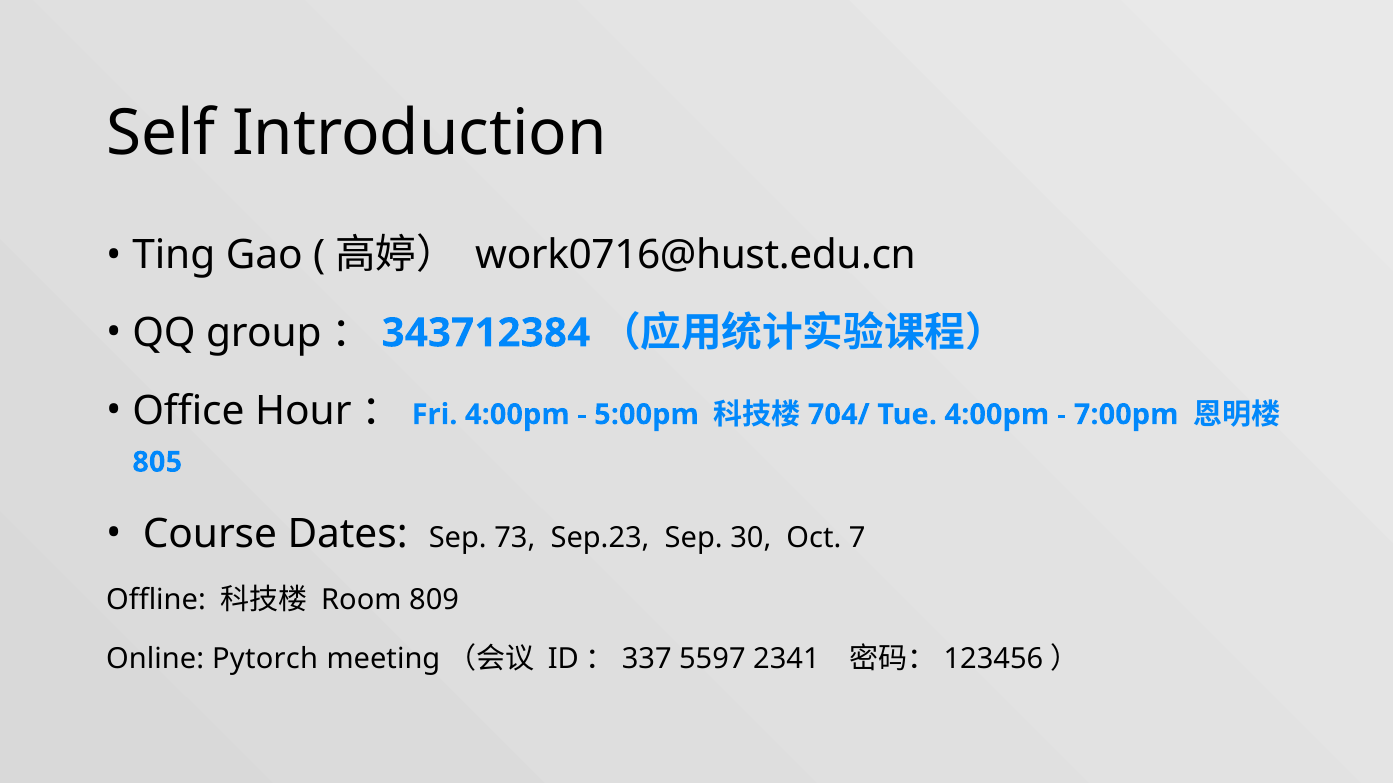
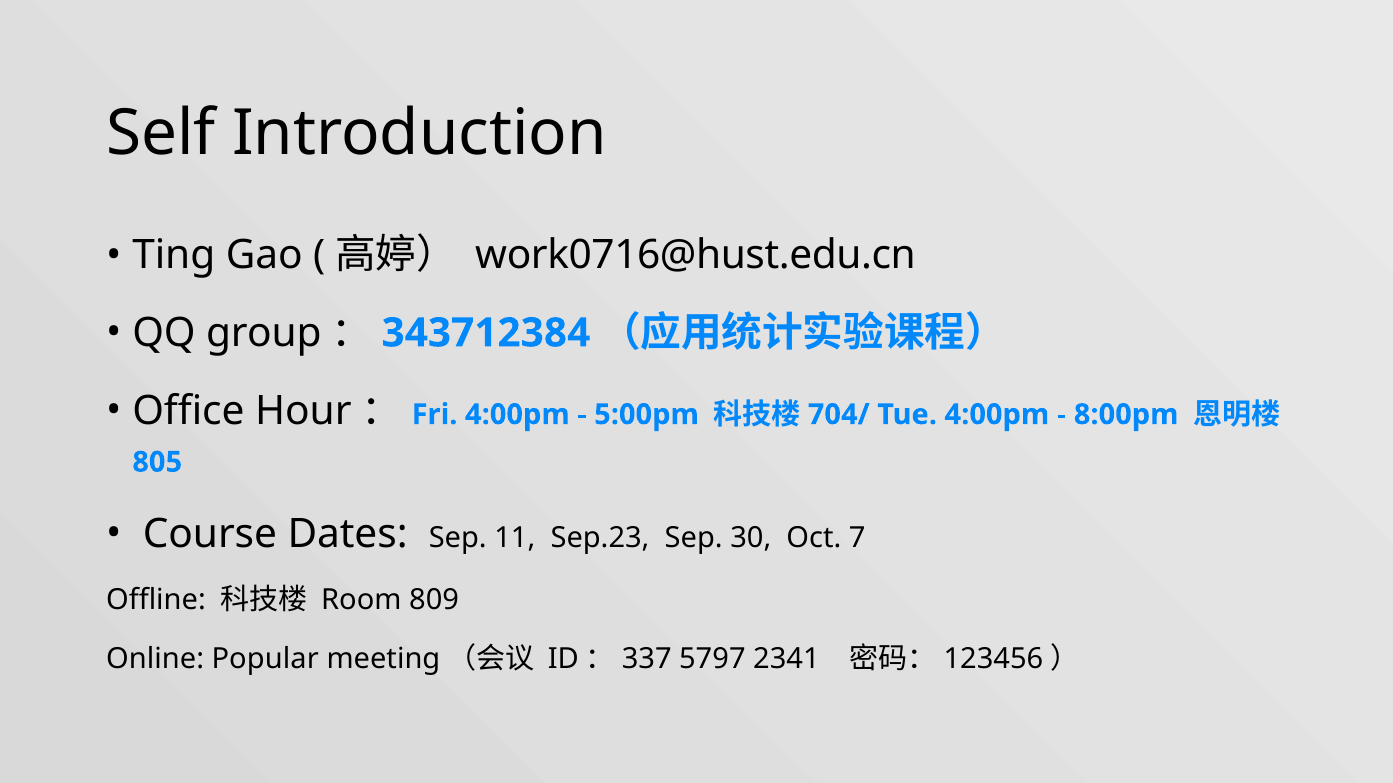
7:00pm: 7:00pm -> 8:00pm
73: 73 -> 11
Pytorch: Pytorch -> Popular
5597: 5597 -> 5797
